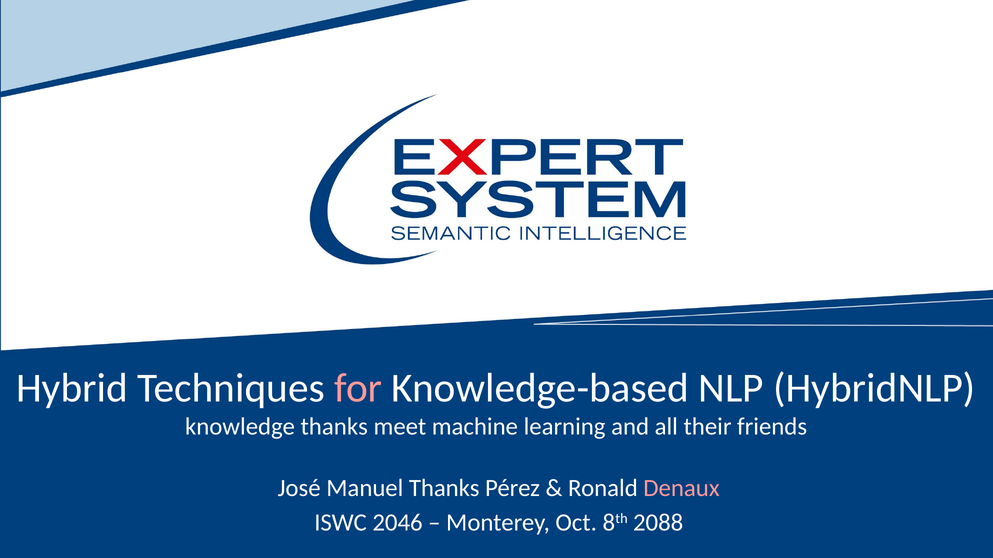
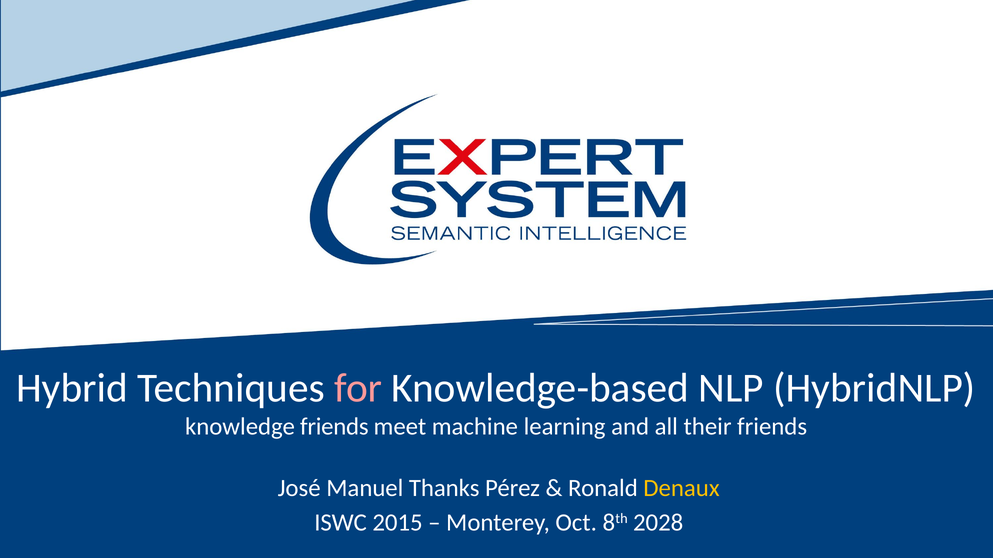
knowledge thanks: thanks -> friends
Denaux colour: pink -> yellow
2046: 2046 -> 2015
2088: 2088 -> 2028
